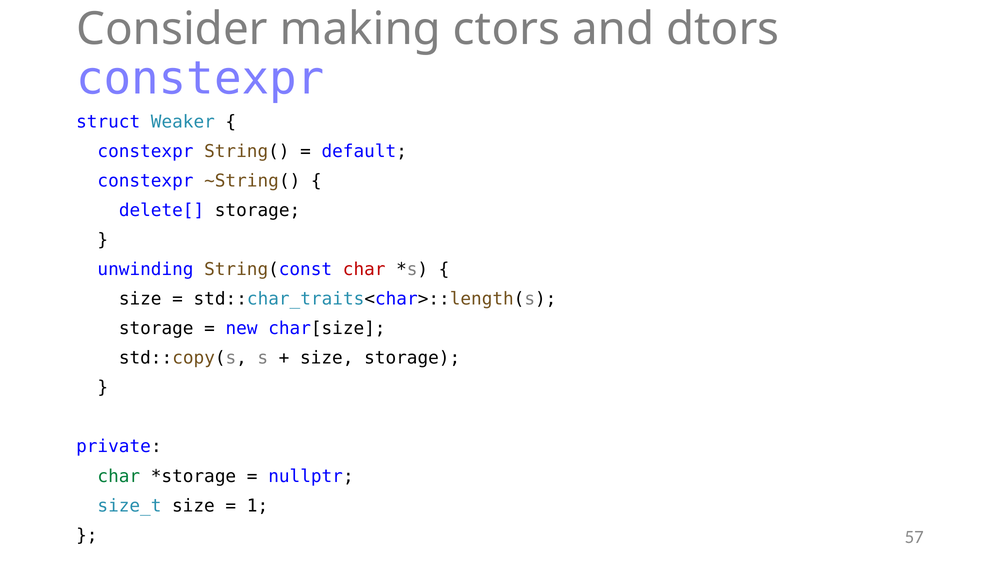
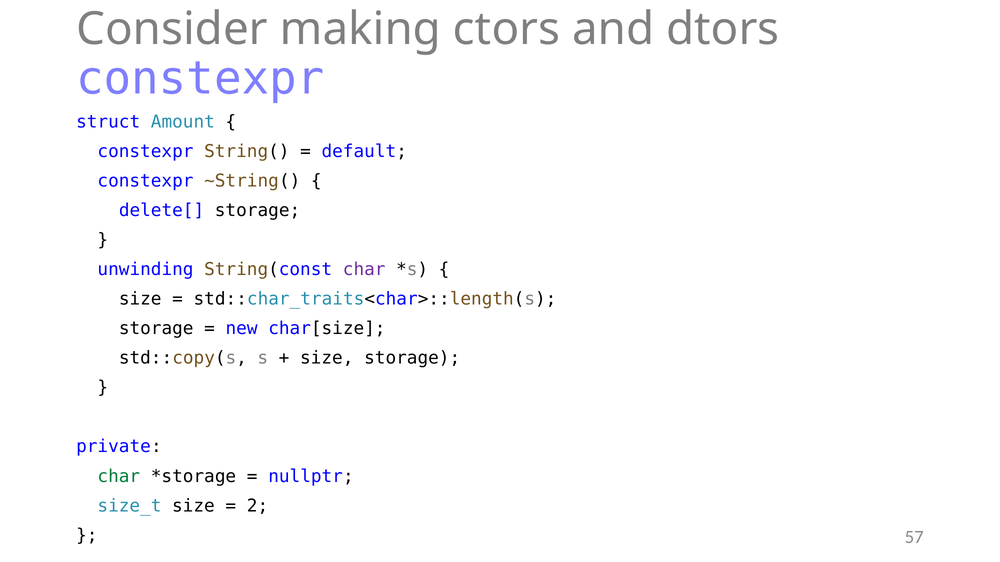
Weaker: Weaker -> Amount
char at (364, 270) colour: red -> purple
1: 1 -> 2
